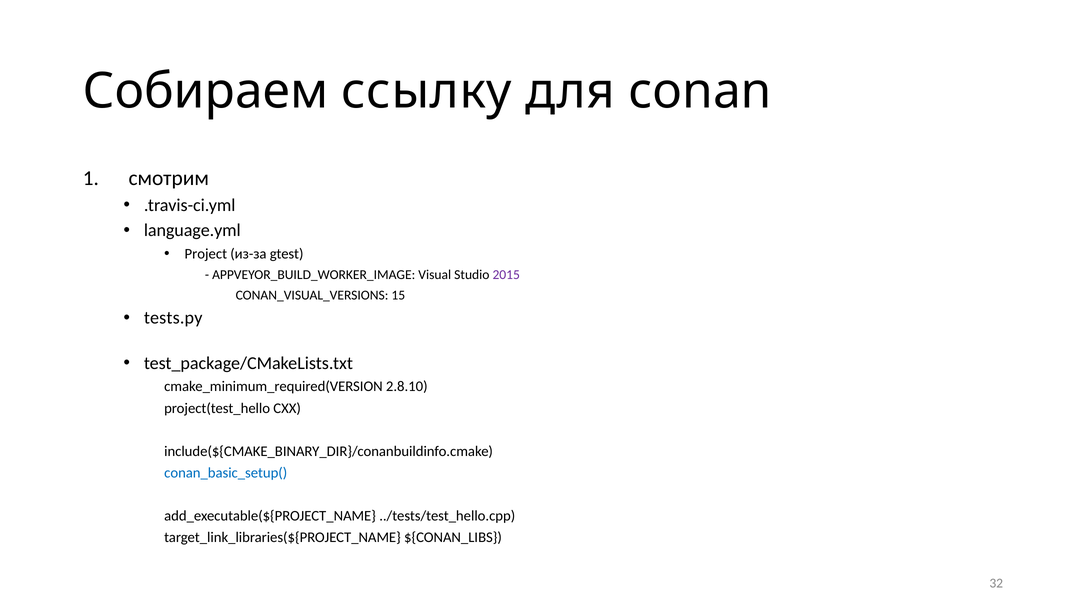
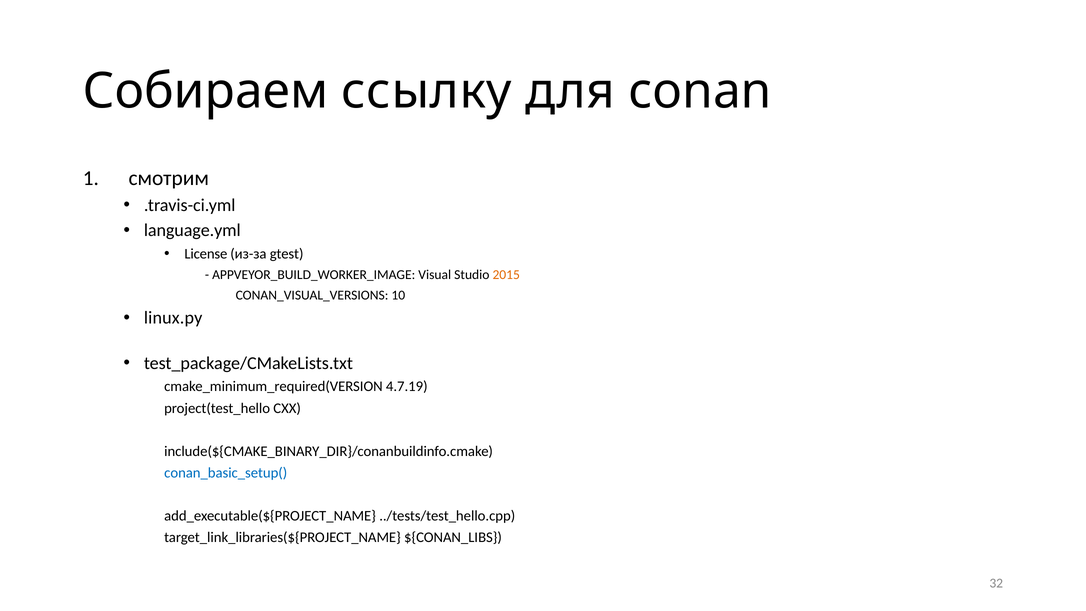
Project: Project -> License
2015 colour: purple -> orange
15: 15 -> 10
tests.py: tests.py -> linux.py
2.8.10: 2.8.10 -> 4.7.19
